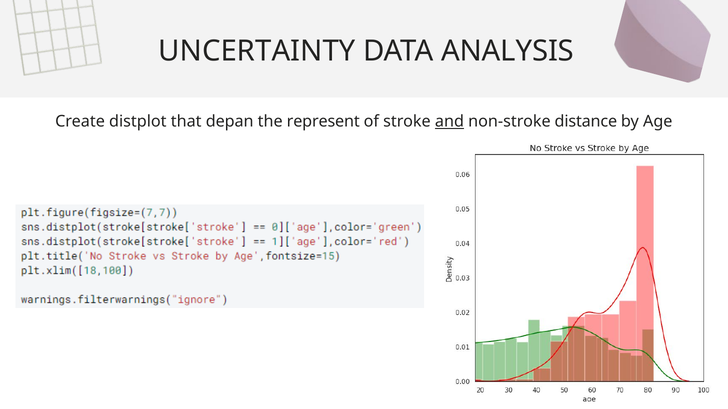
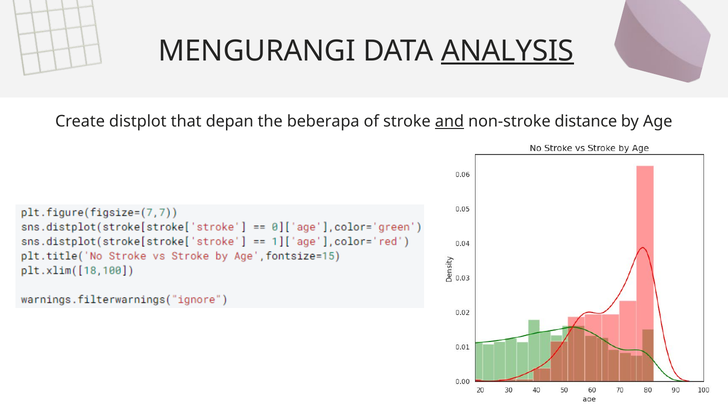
UNCERTAINTY: UNCERTAINTY -> MENGURANGI
ANALYSIS underline: none -> present
represent: represent -> beberapa
